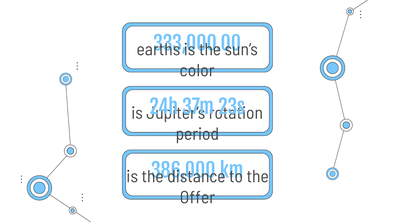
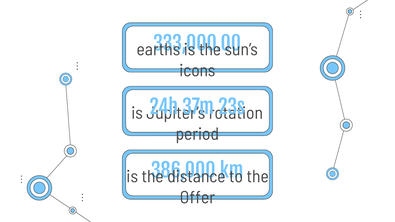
color: color -> icons
